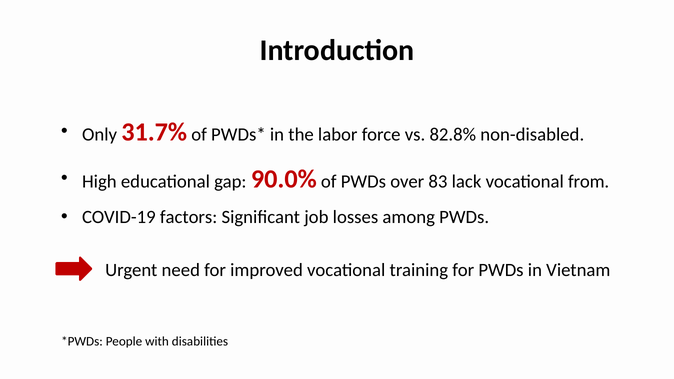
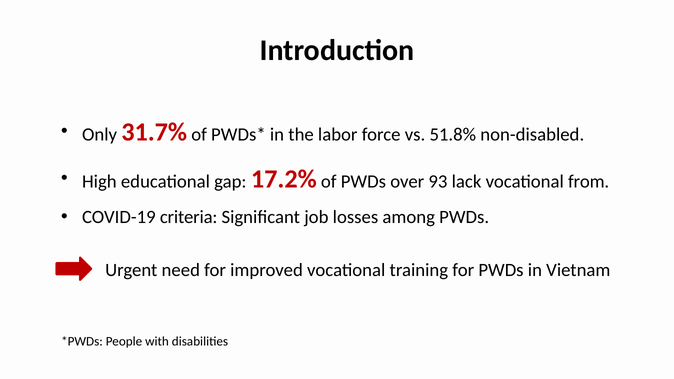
82.8%: 82.8% -> 51.8%
90.0%: 90.0% -> 17.2%
83: 83 -> 93
factors: factors -> criteria
